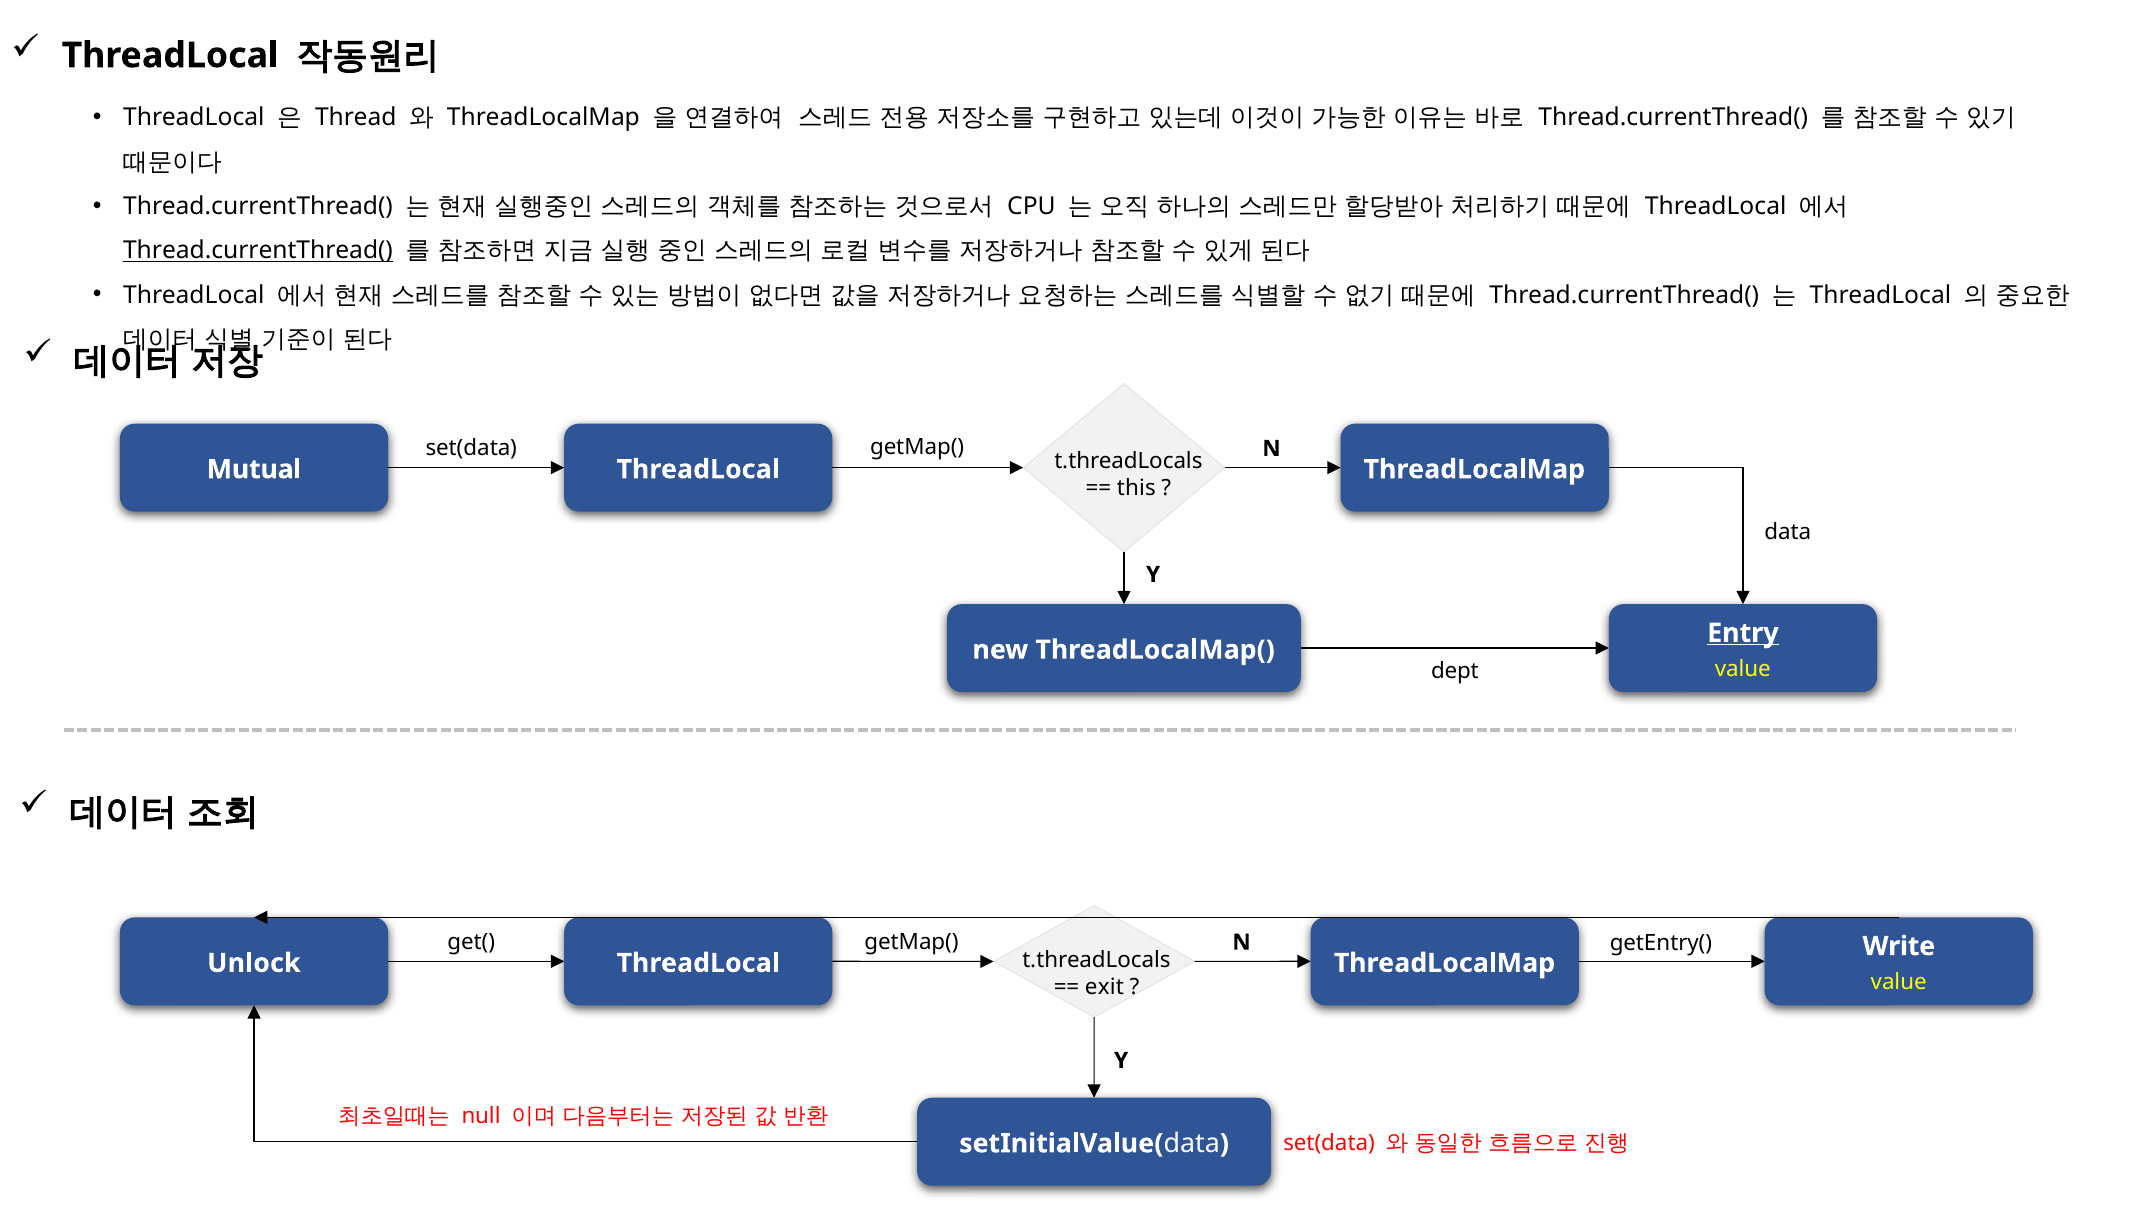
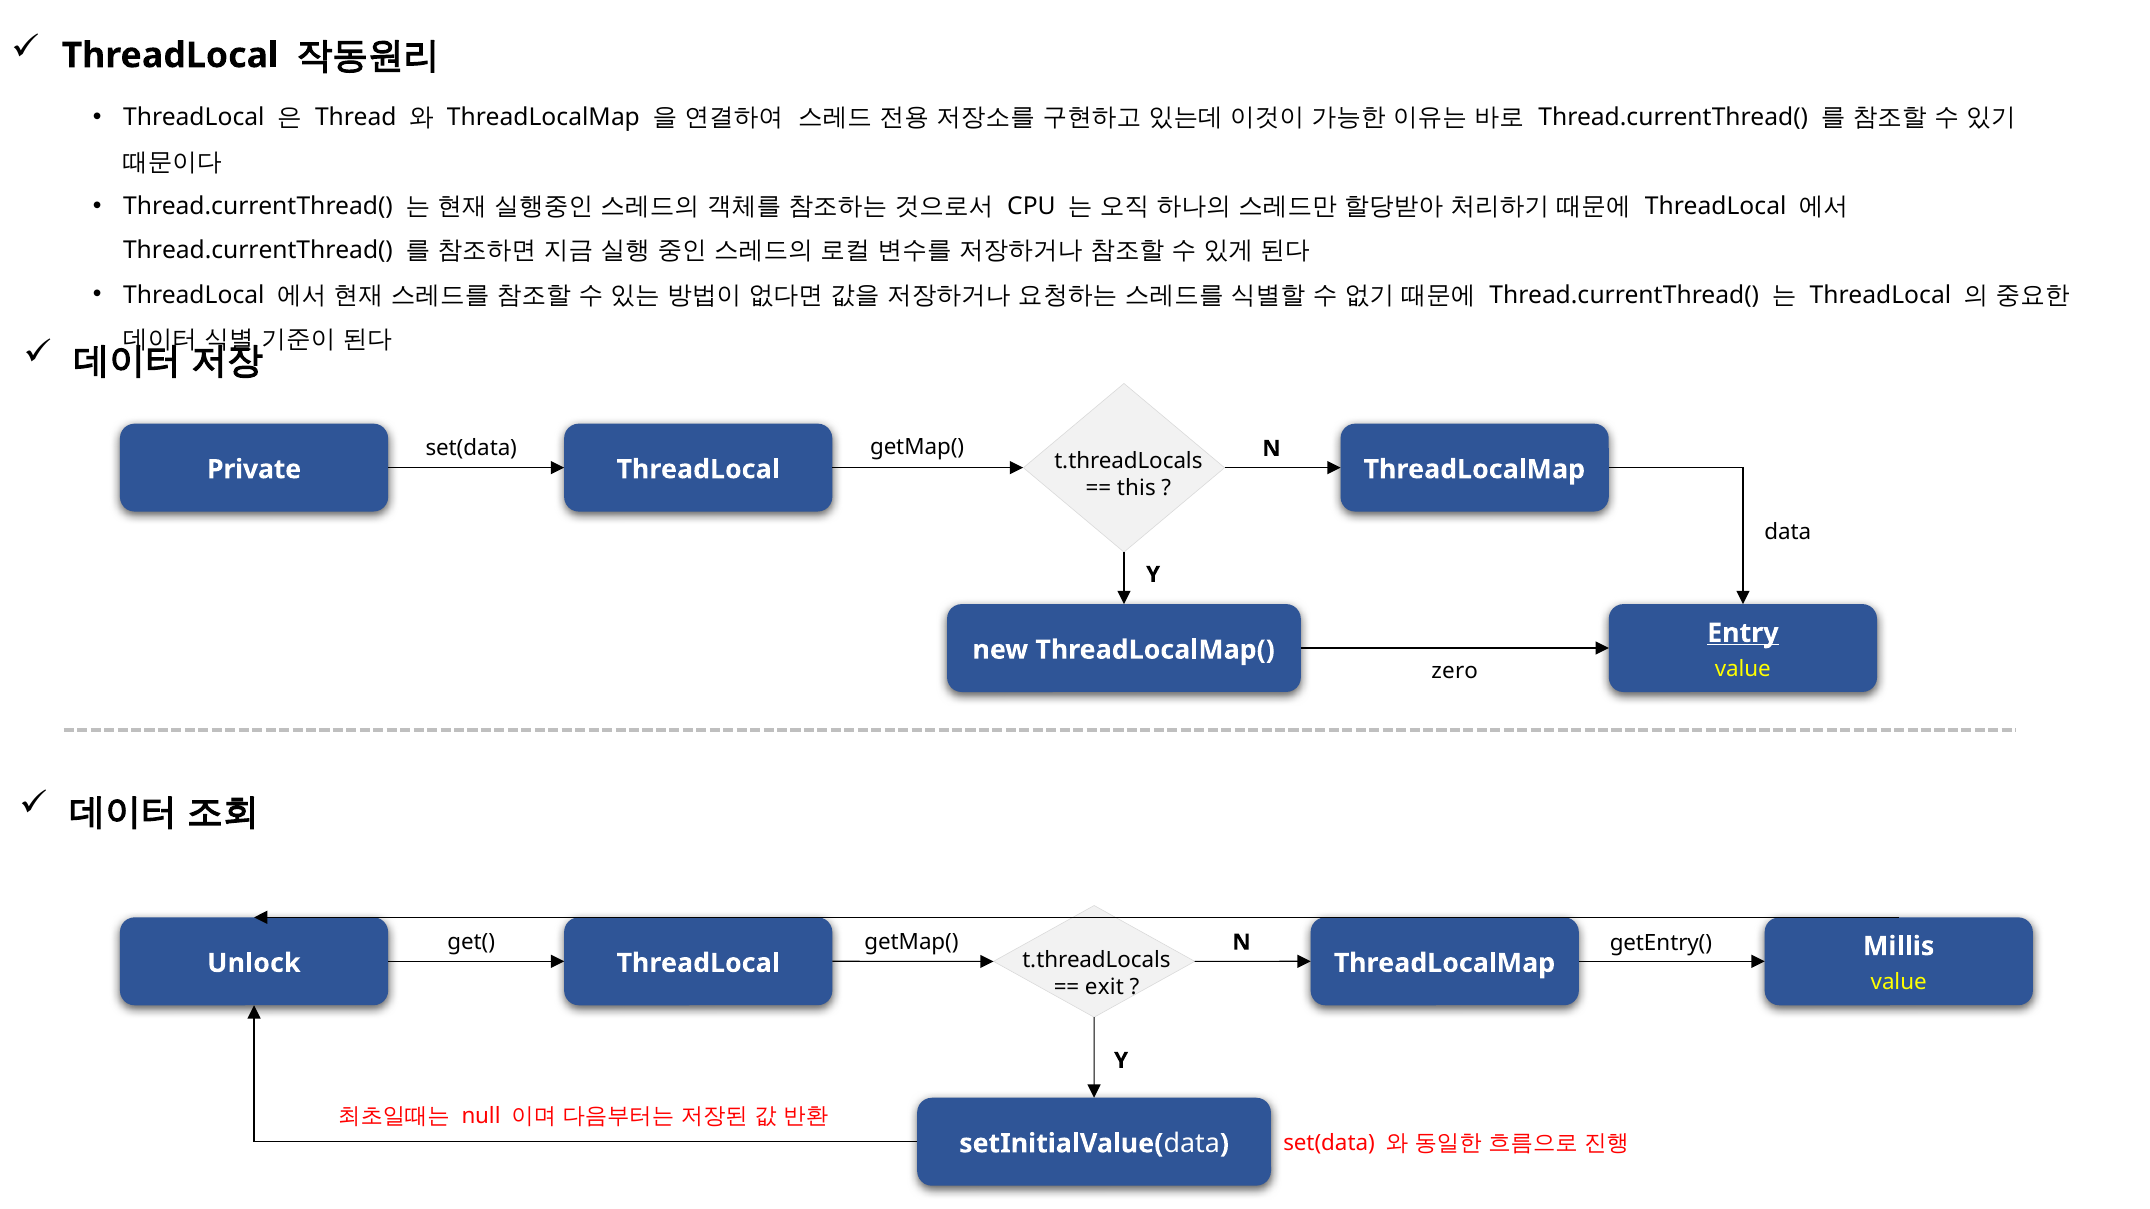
Thread.currentThread( at (258, 251) underline: present -> none
Mutual: Mutual -> Private
dept: dept -> zero
Write: Write -> Millis
